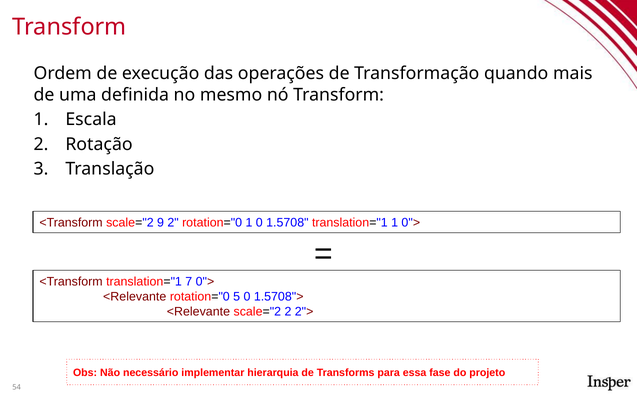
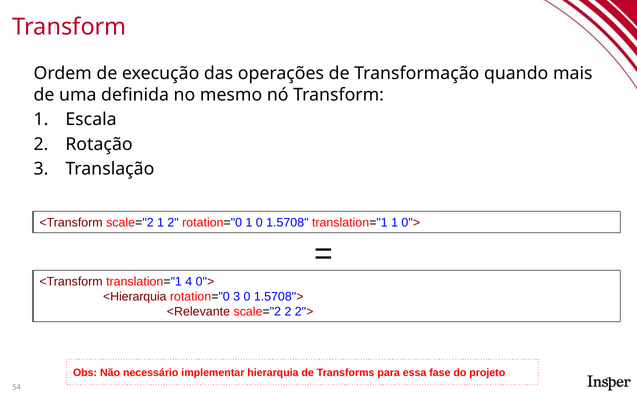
scale="2 9: 9 -> 1
7: 7 -> 4
<Relevante at (135, 297): <Relevante -> <Hierarquia
rotation="0 5: 5 -> 3
